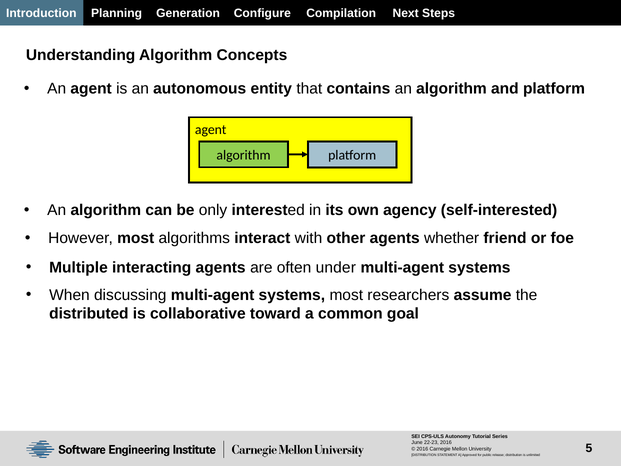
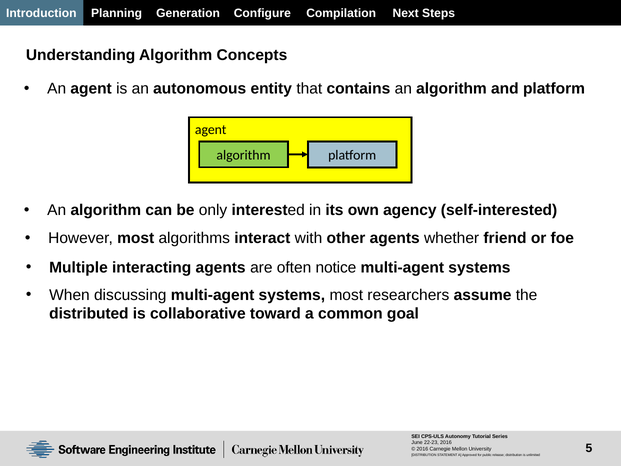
under: under -> notice
